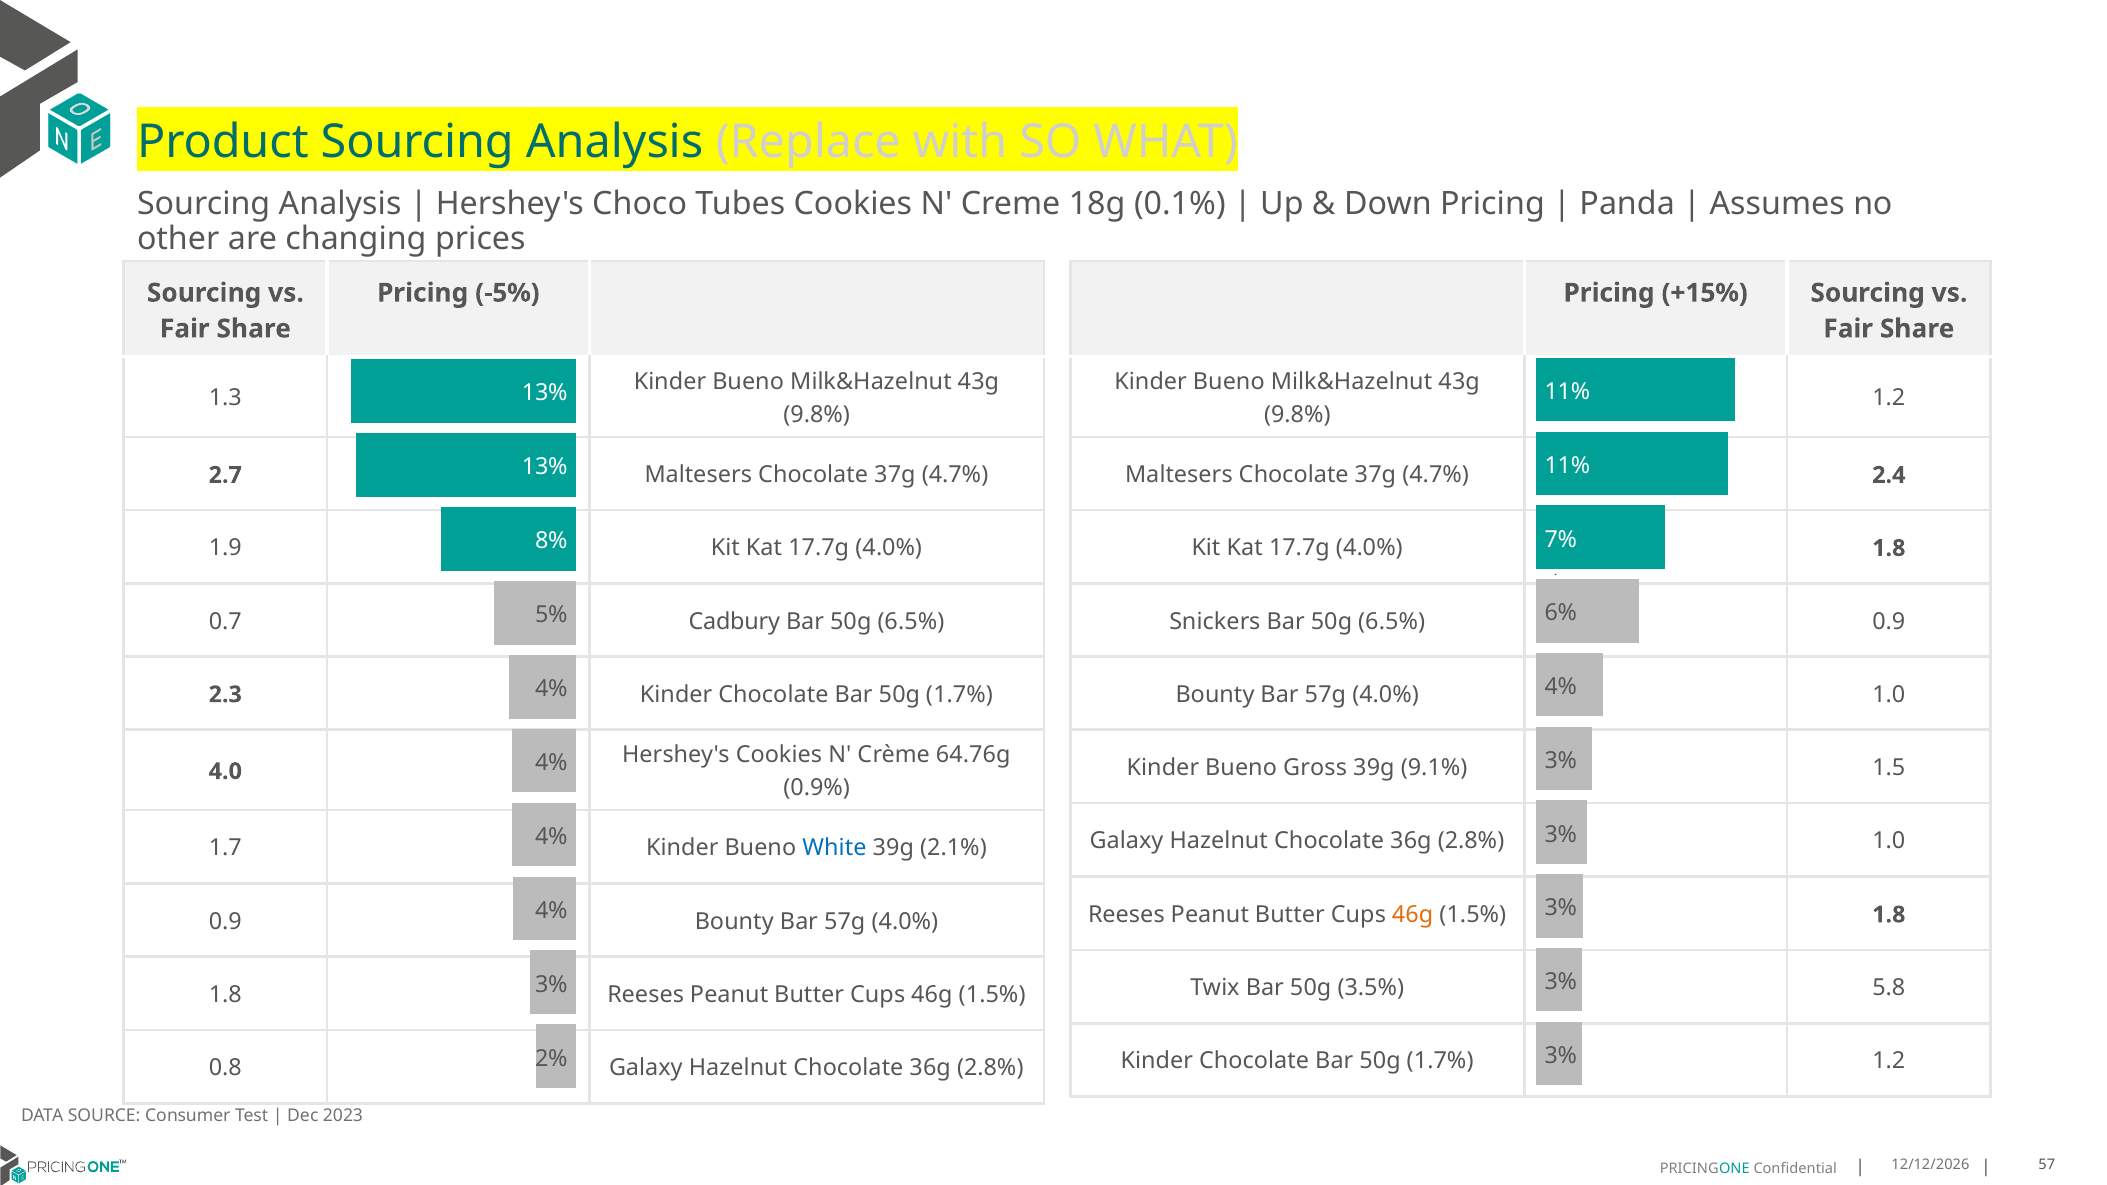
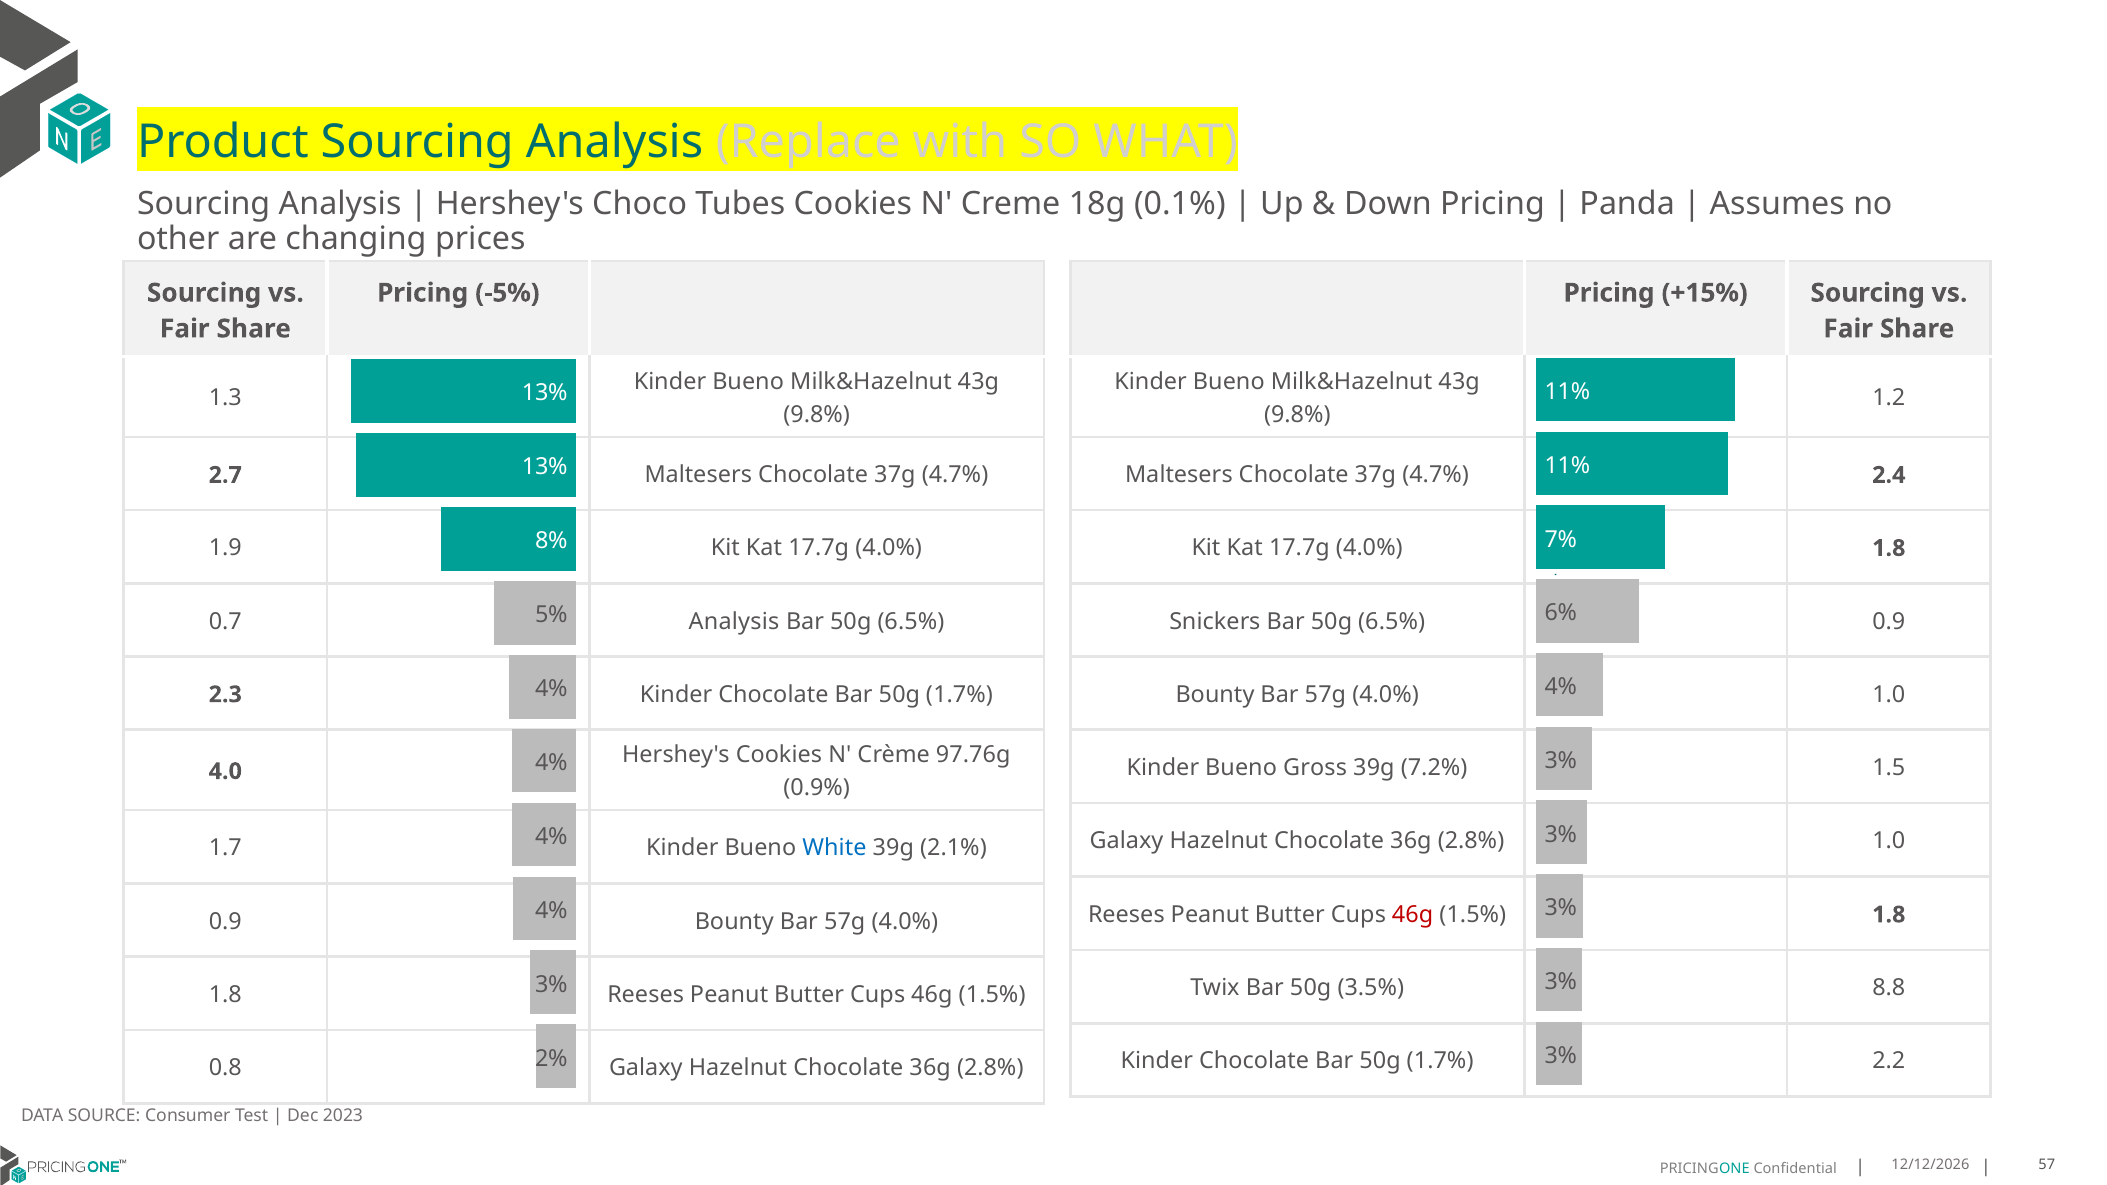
0.7 Cadbury: Cadbury -> Analysis
64.76g: 64.76g -> 97.76g
9.1%: 9.1% -> 7.2%
46g at (1413, 915) colour: orange -> red
5.8: 5.8 -> 8.8
1.7% 1.2: 1.2 -> 2.2
